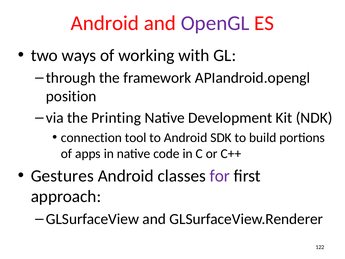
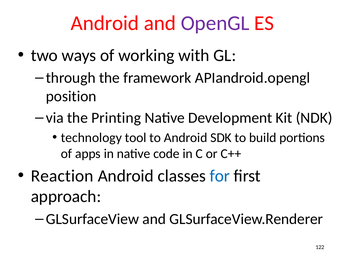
connection: connection -> technology
Gestures: Gestures -> Reaction
for colour: purple -> blue
